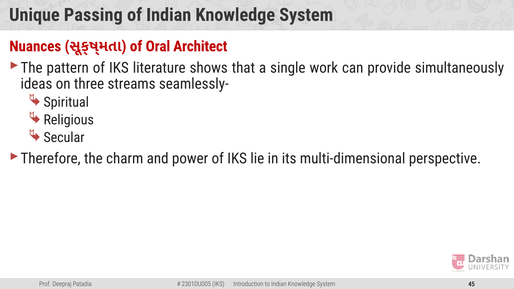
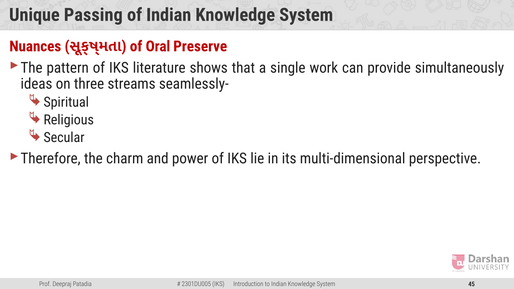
Architect: Architect -> Preserve
